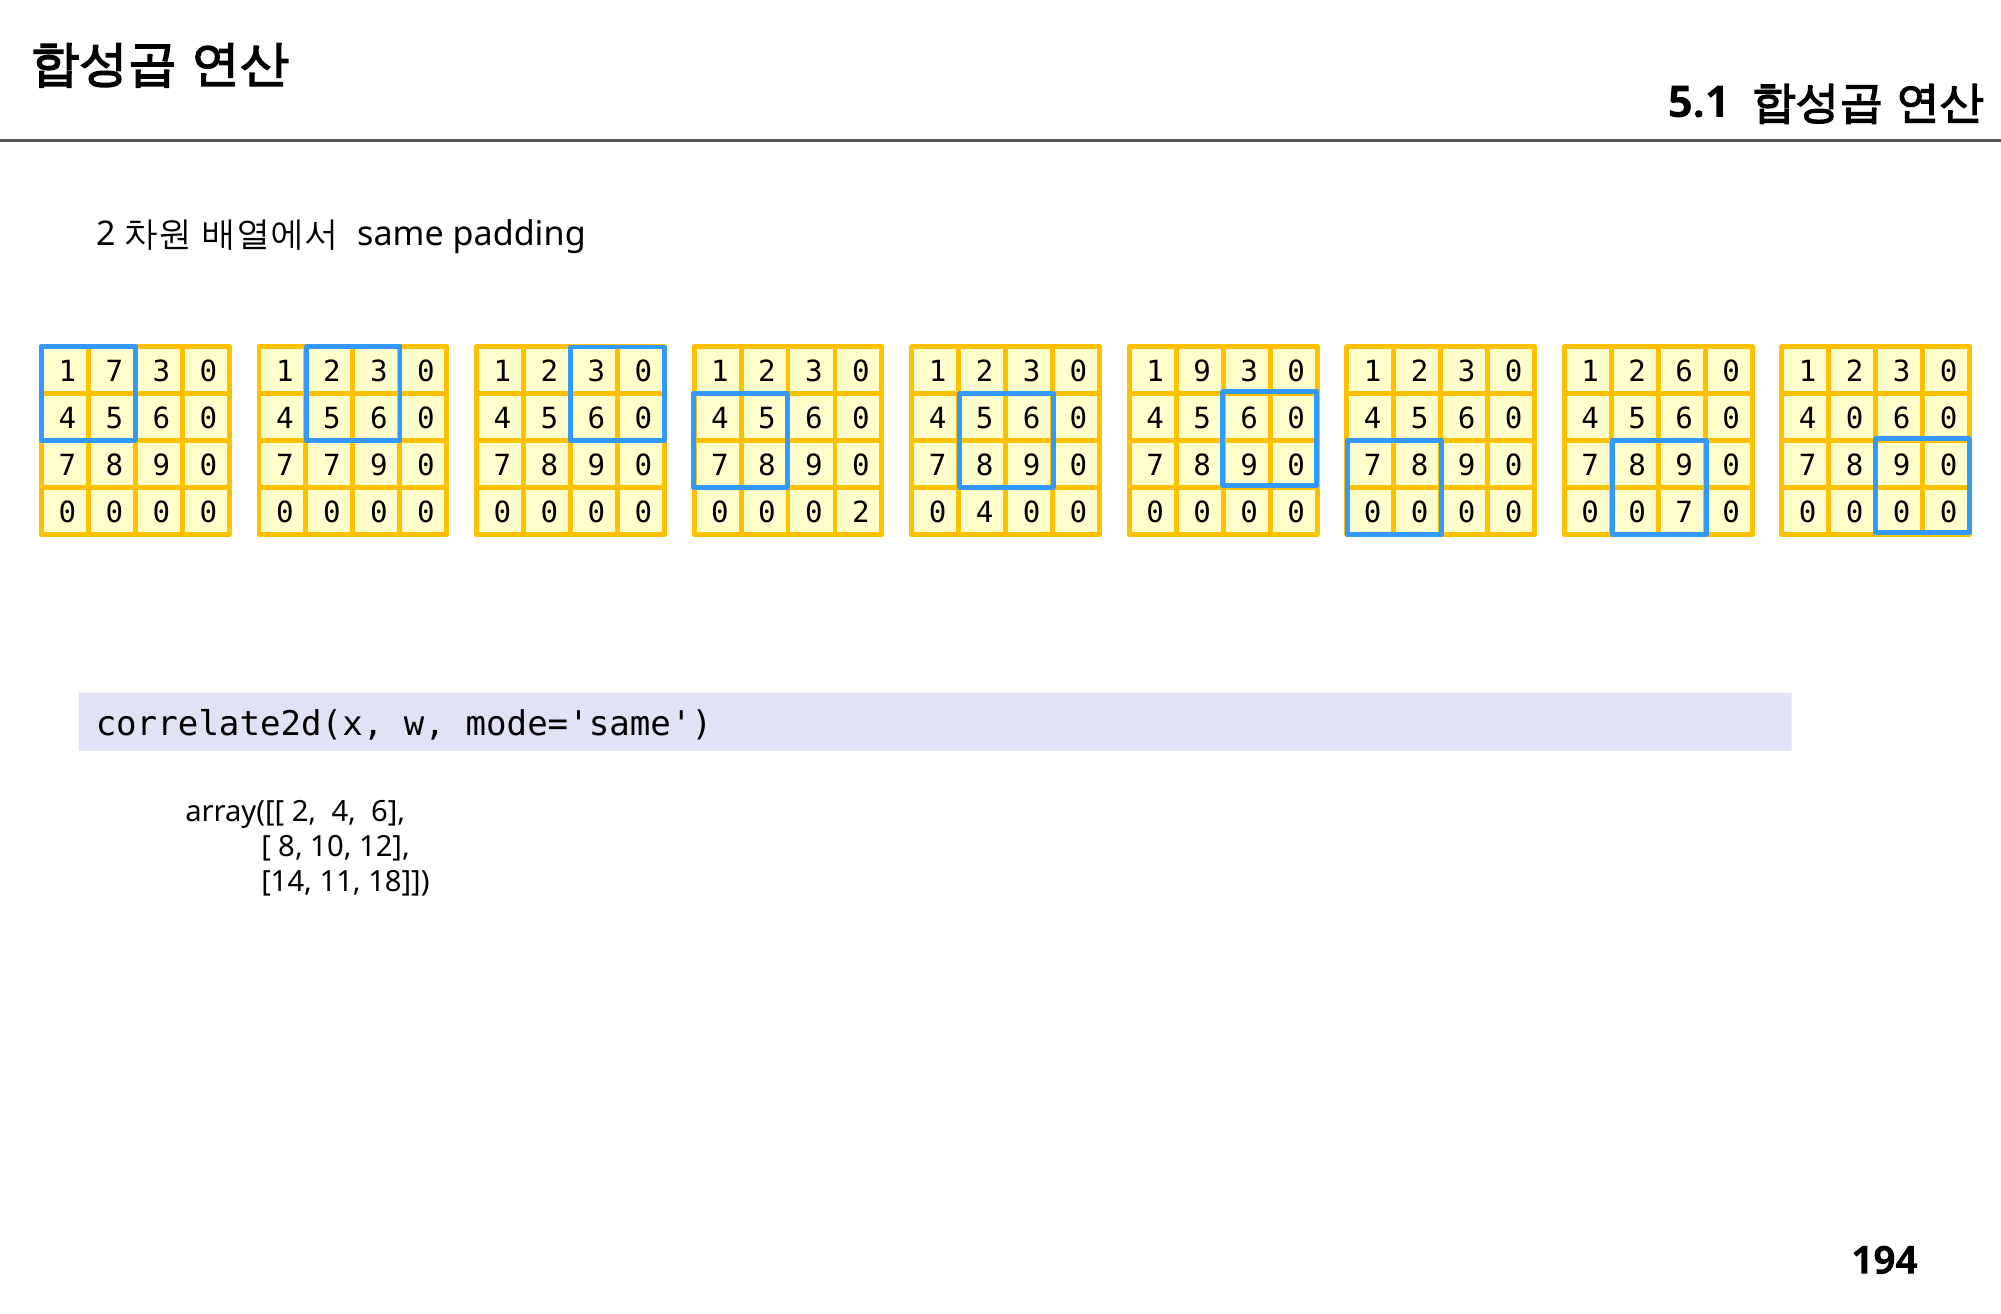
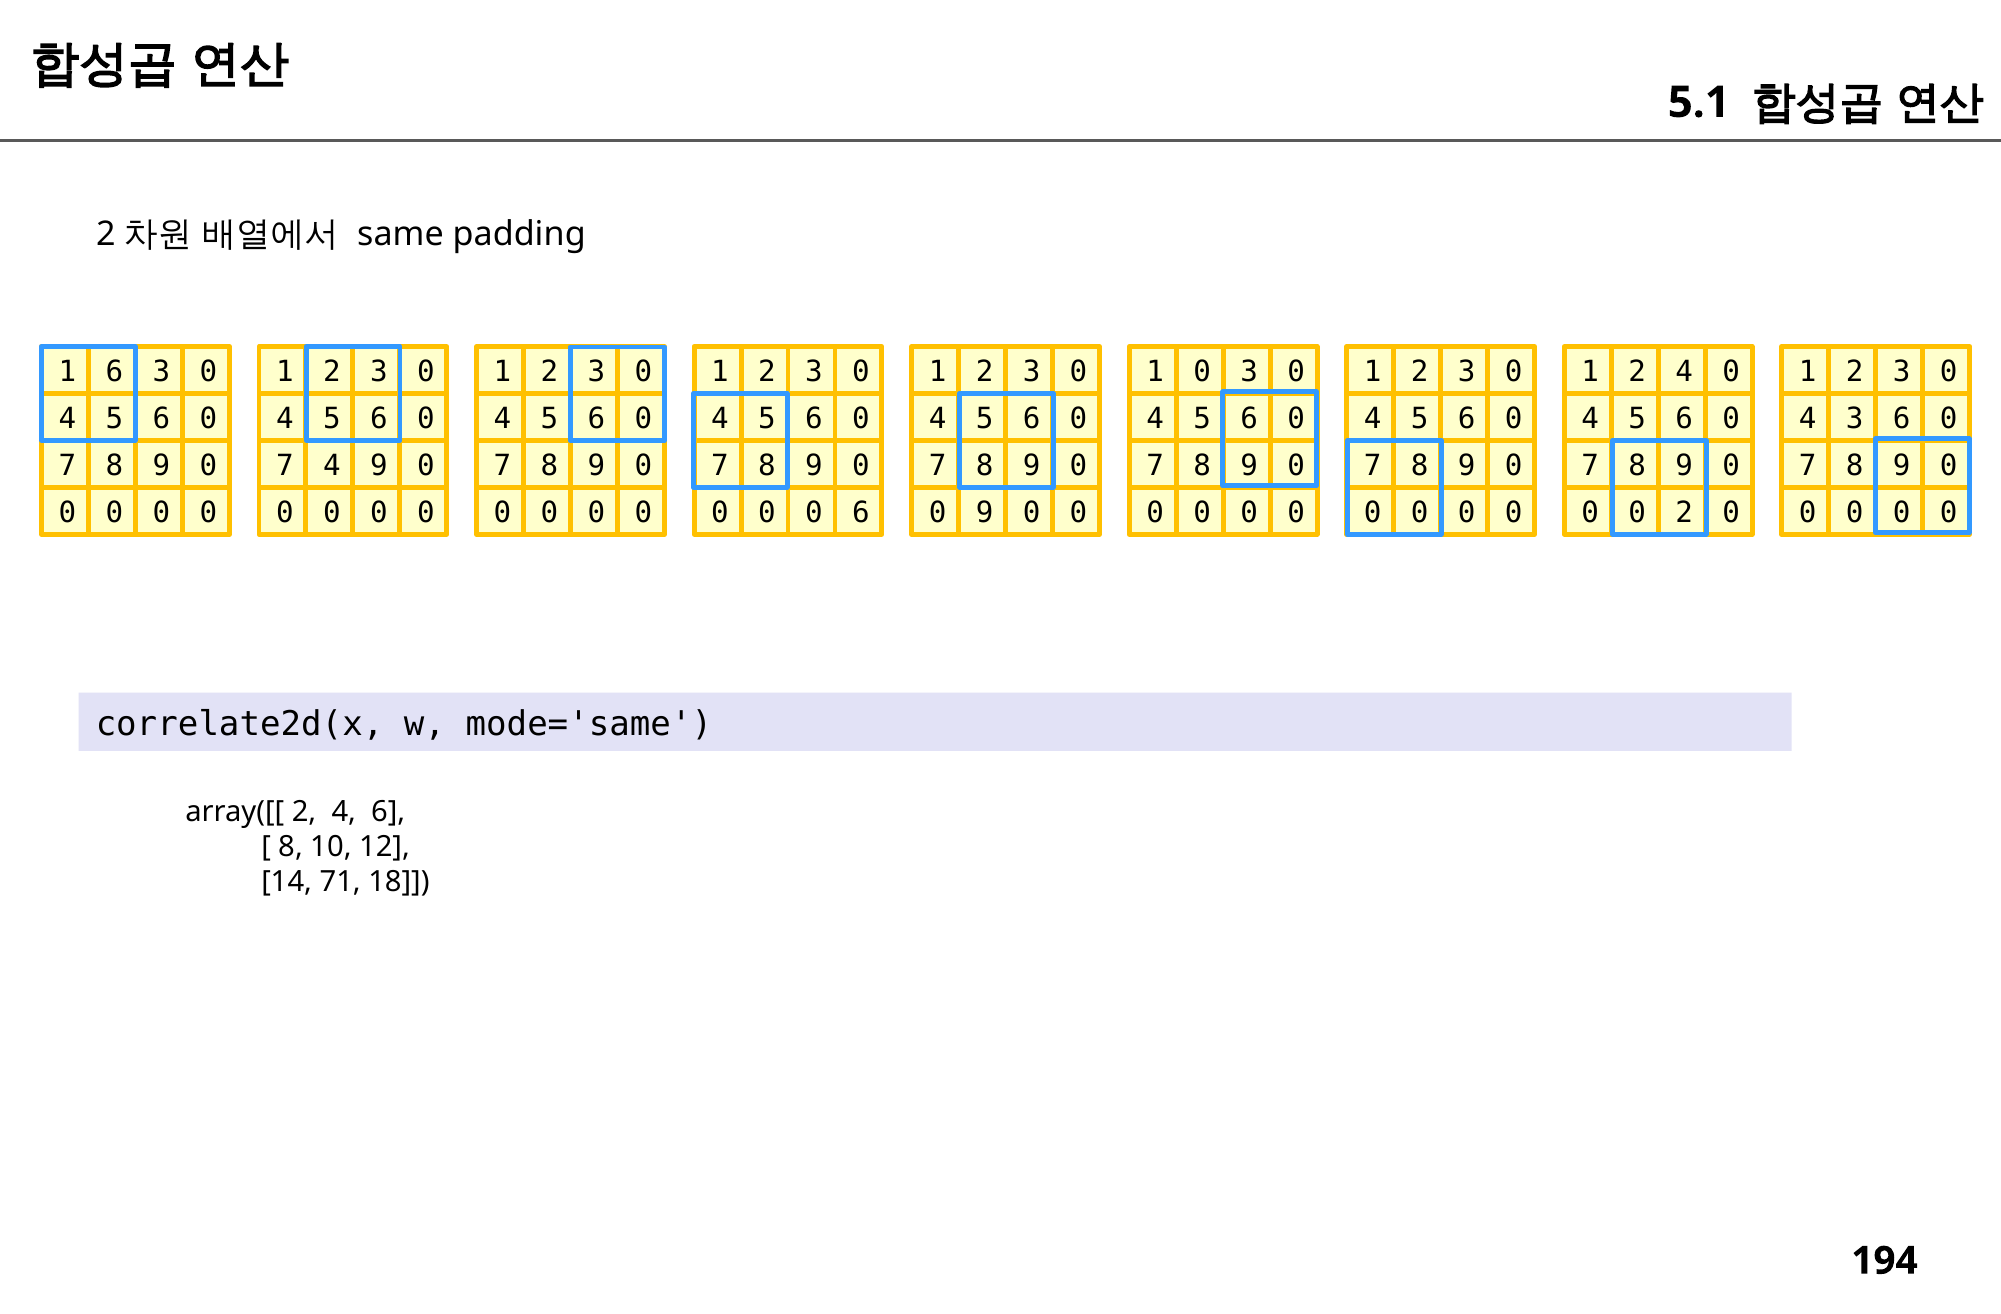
1 7: 7 -> 6
1 9: 9 -> 0
1 2 6: 6 -> 4
0 at (1855, 419): 0 -> 3
7 7: 7 -> 4
0 2: 2 -> 6
0 4: 4 -> 9
0 7: 7 -> 2
11: 11 -> 71
